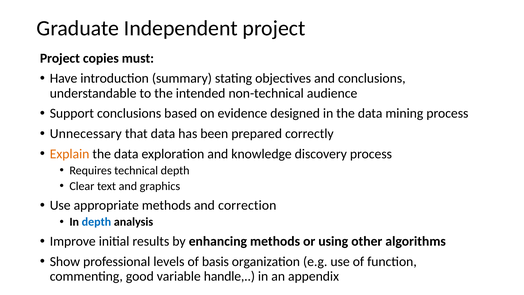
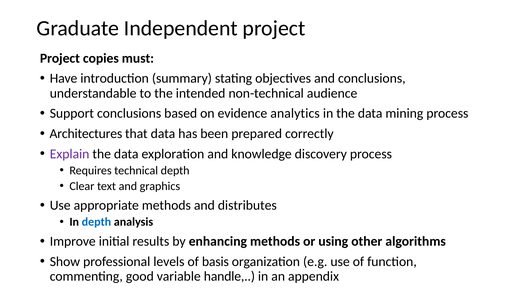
designed: designed -> analytics
Unnecessary: Unnecessary -> Architectures
Explain colour: orange -> purple
correction: correction -> distributes
